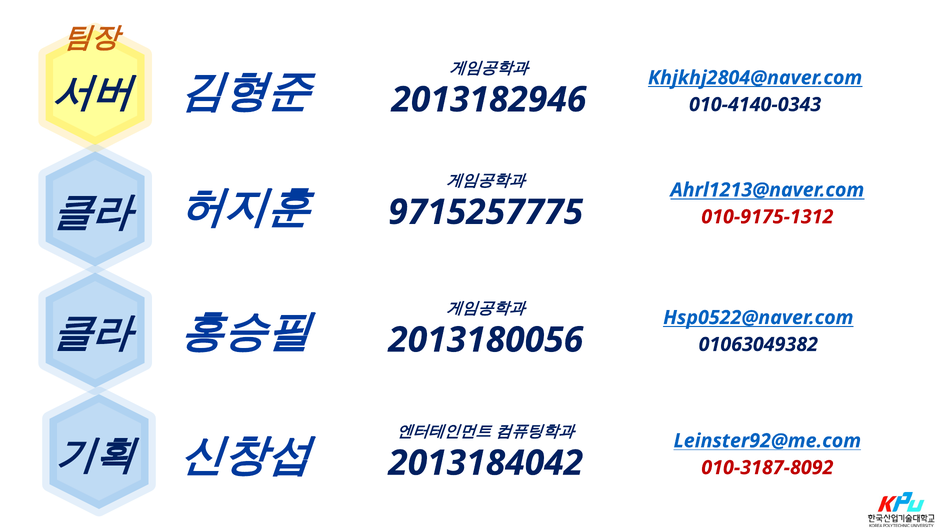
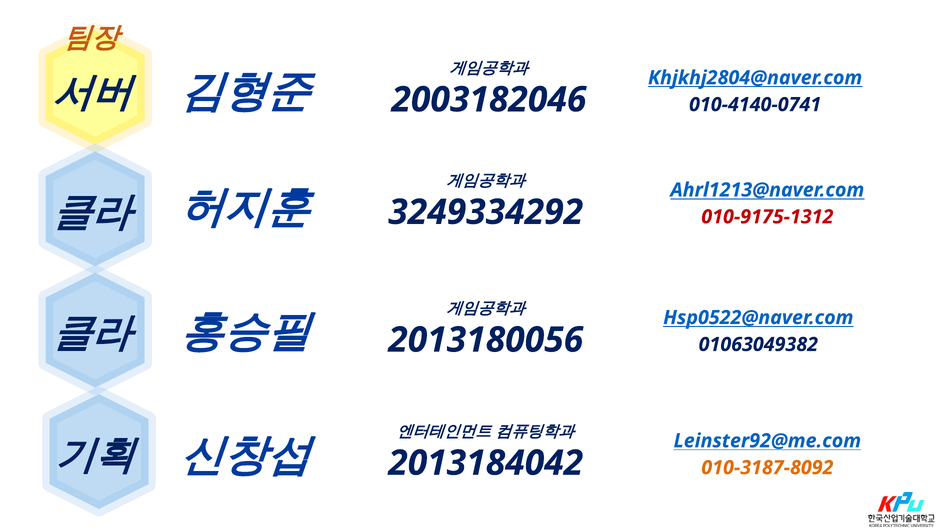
2013182946: 2013182946 -> 2003182046
010-4140-0343: 010-4140-0343 -> 010-4140-0741
9715257775: 9715257775 -> 3249334292
010-3187-8092 colour: red -> orange
